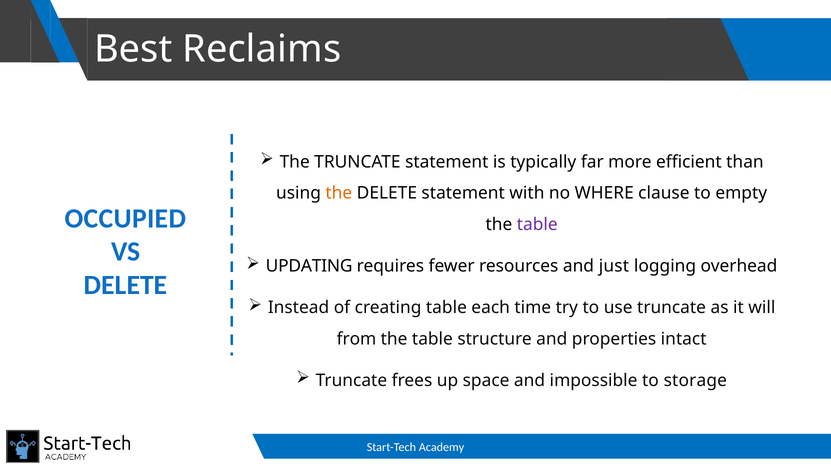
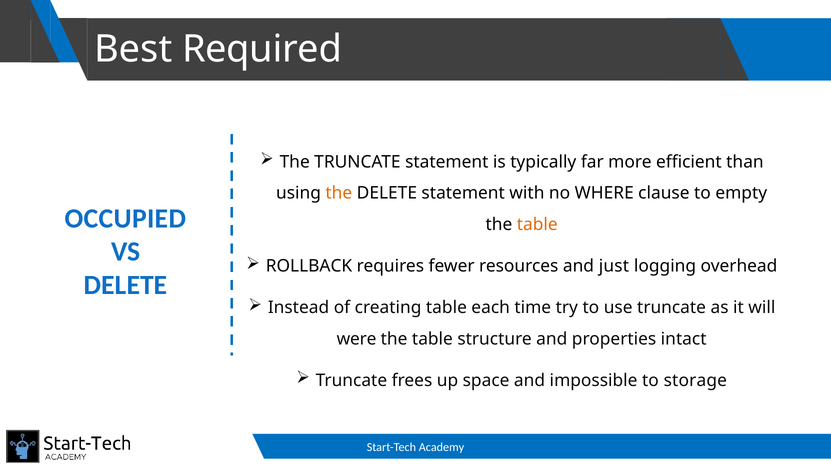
Reclaims: Reclaims -> Required
table at (537, 224) colour: purple -> orange
UPDATING: UPDATING -> ROLLBACK
from: from -> were
